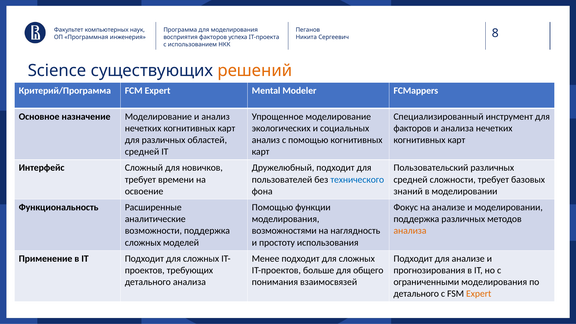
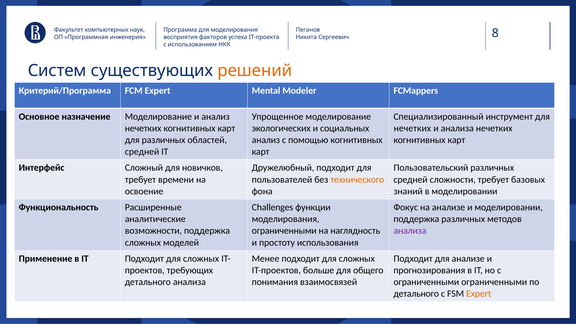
Science: Science -> Систем
факторов at (412, 128): факторов -> нечетких
технического colour: blue -> orange
Помощью at (272, 207): Помощью -> Challenges
возможностями at (284, 231): возможностями -> ограниченными
анализа at (410, 231) colour: orange -> purple
ограниченными моделирования: моделирования -> ограниченными
